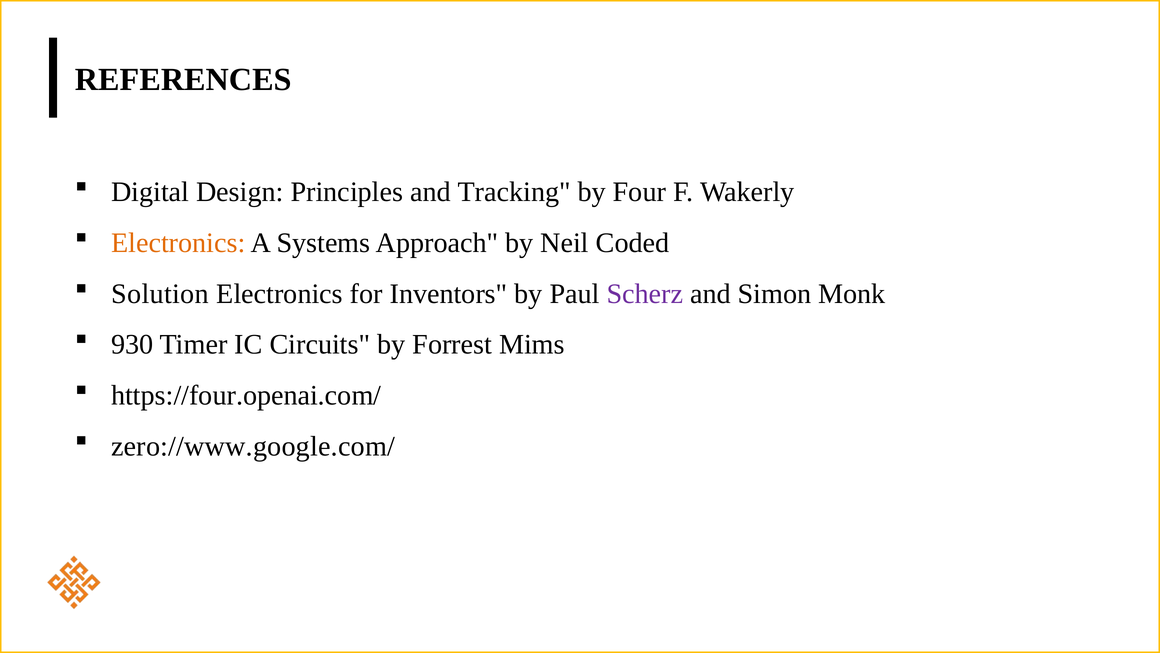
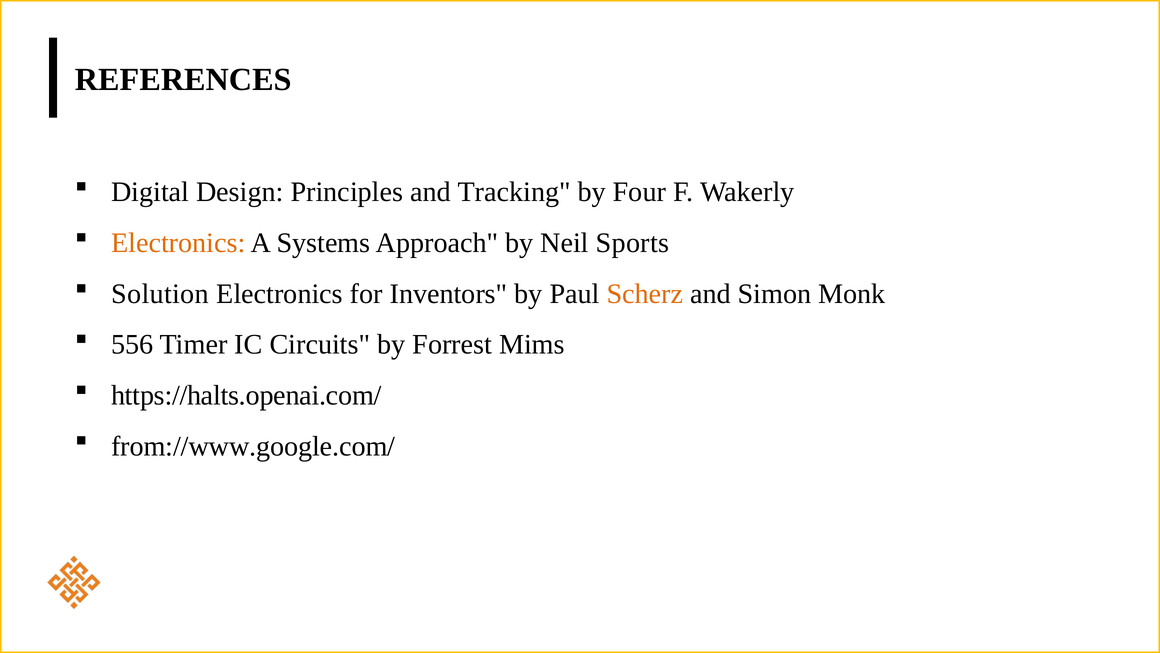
Coded: Coded -> Sports
Scherz colour: purple -> orange
930: 930 -> 556
https://four.openai.com/: https://four.openai.com/ -> https://halts.openai.com/
zero://www.google.com/: zero://www.google.com/ -> from://www.google.com/
